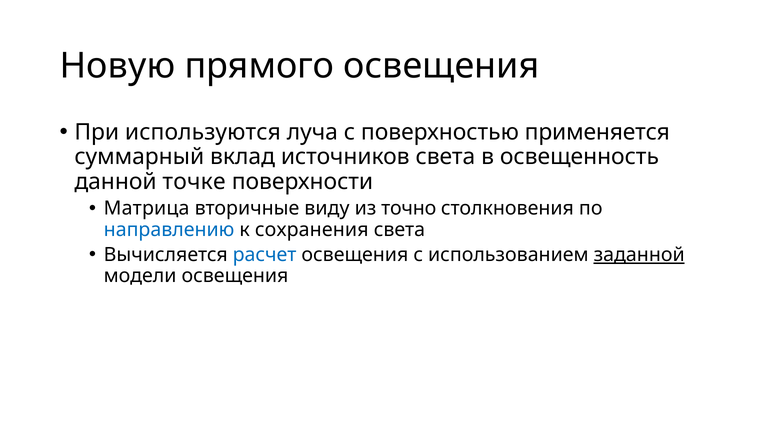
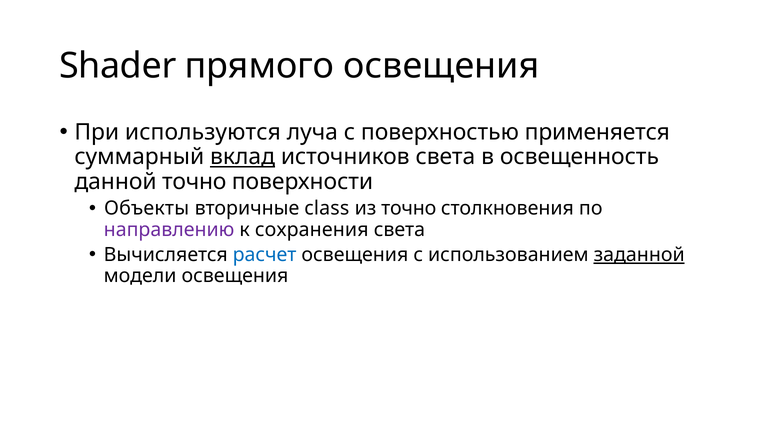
Новую: Новую -> Shader
вклад underline: none -> present
данной точке: точке -> точно
Матрица: Матрица -> Объекты
виду: виду -> class
направлению colour: blue -> purple
